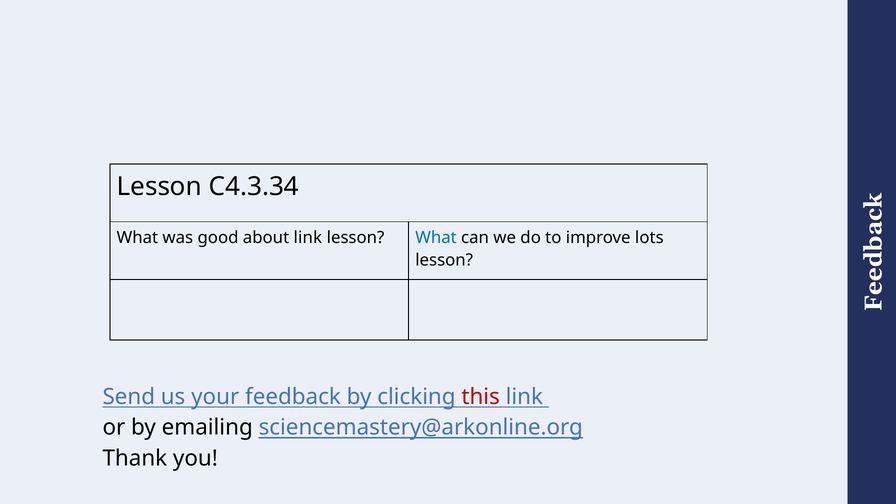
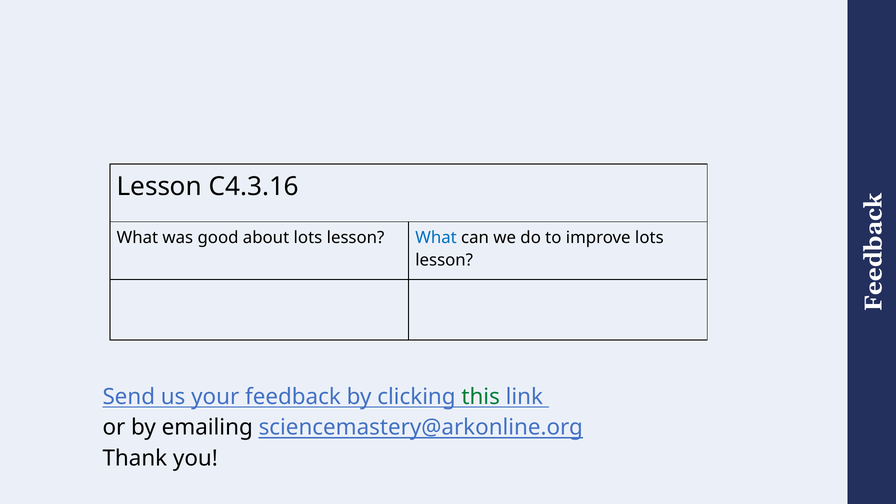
C4.3.34: C4.3.34 -> C4.3.16
about link: link -> lots
this colour: red -> green
